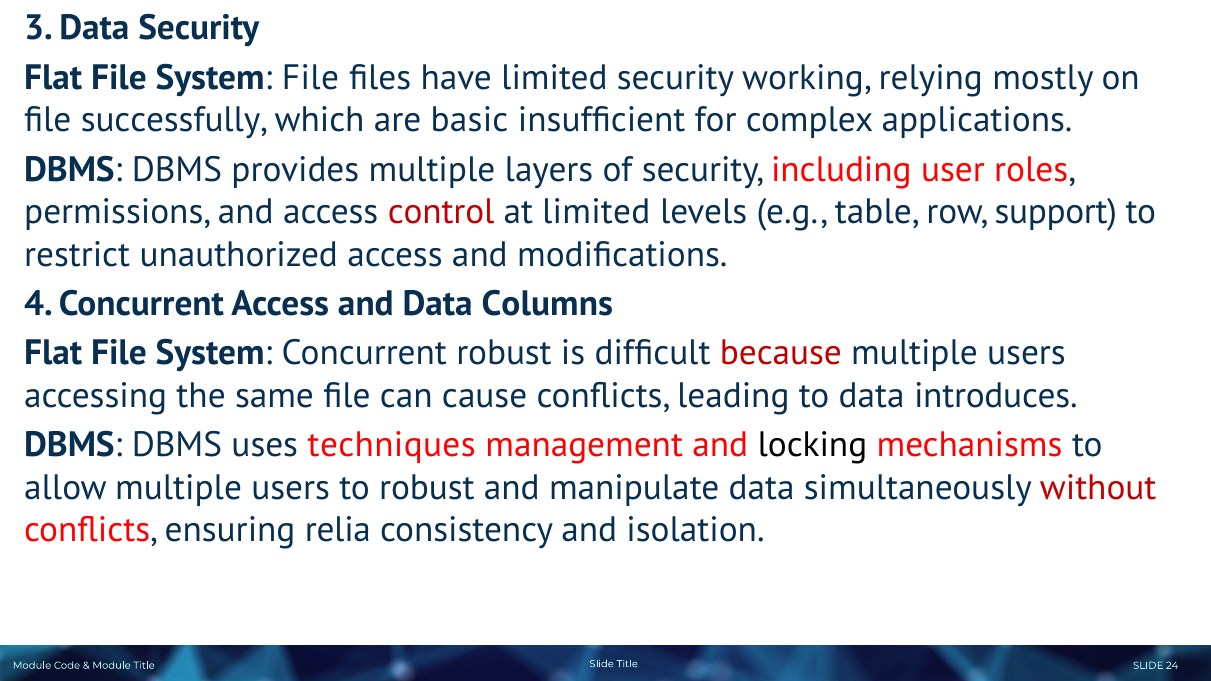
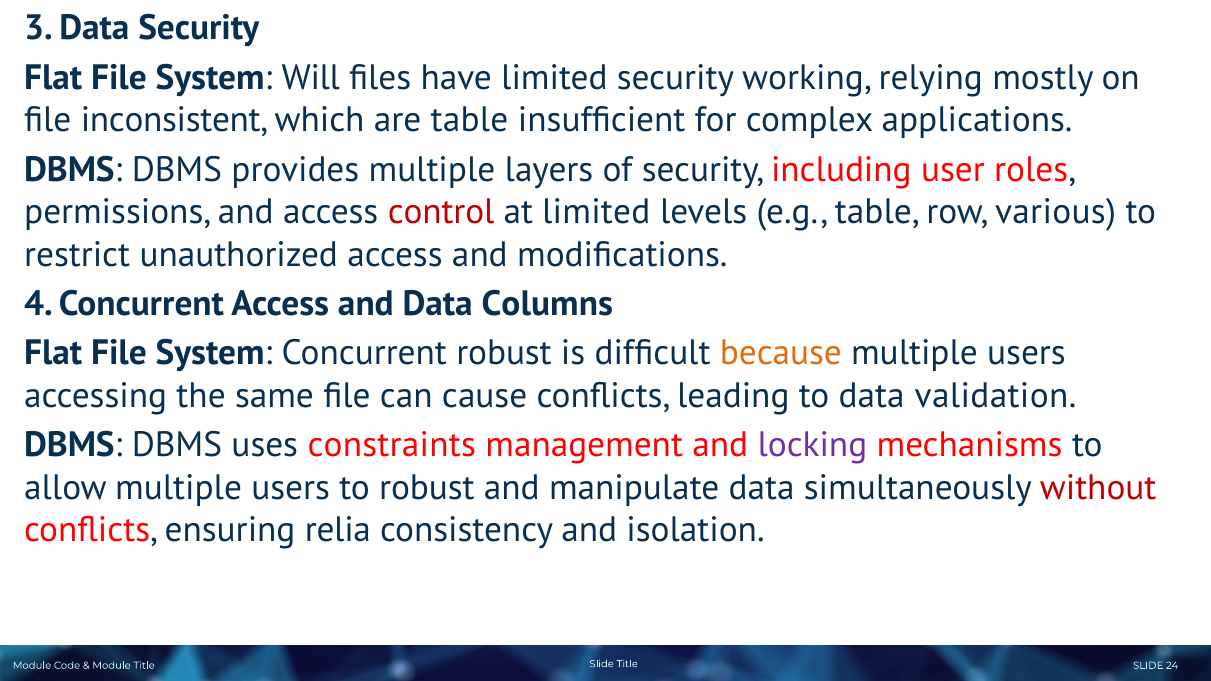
System File: File -> Will
successfully: successfully -> inconsistent
are basic: basic -> table
support: support -> various
because colour: red -> orange
introduces: introduces -> validation
techniques: techniques -> constraints
locking colour: black -> purple
